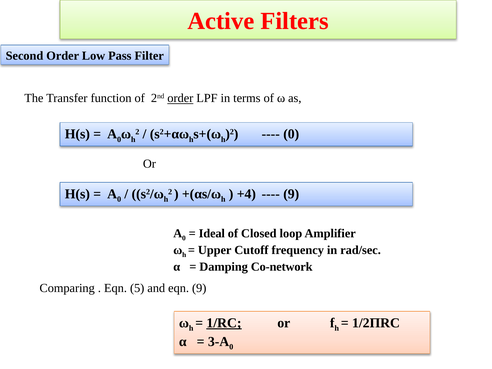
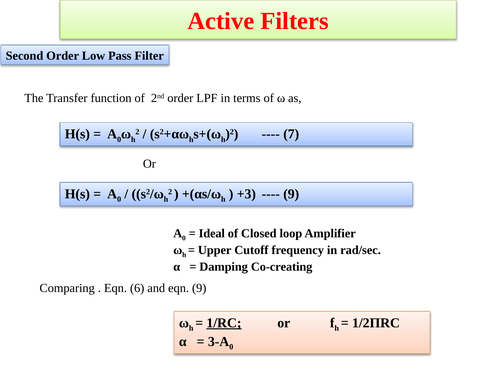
order at (180, 98) underline: present -> none
0 at (291, 134): 0 -> 7
+4: +4 -> +3
Co-network: Co-network -> Co-creating
5: 5 -> 6
